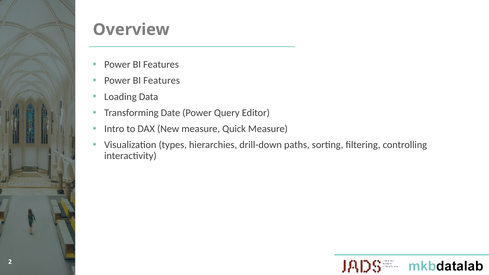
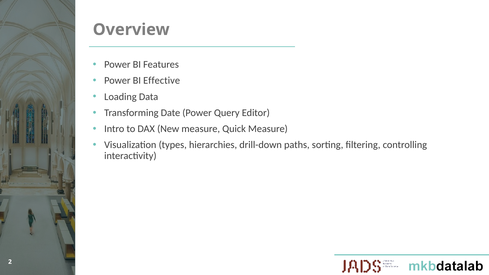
Features at (162, 81): Features -> Effective
